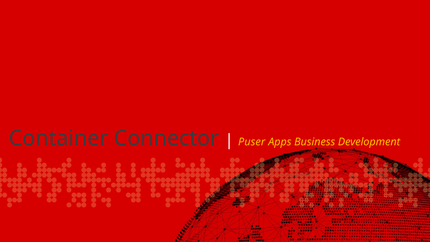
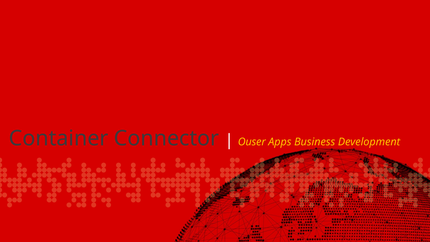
Puser: Puser -> Ouser
